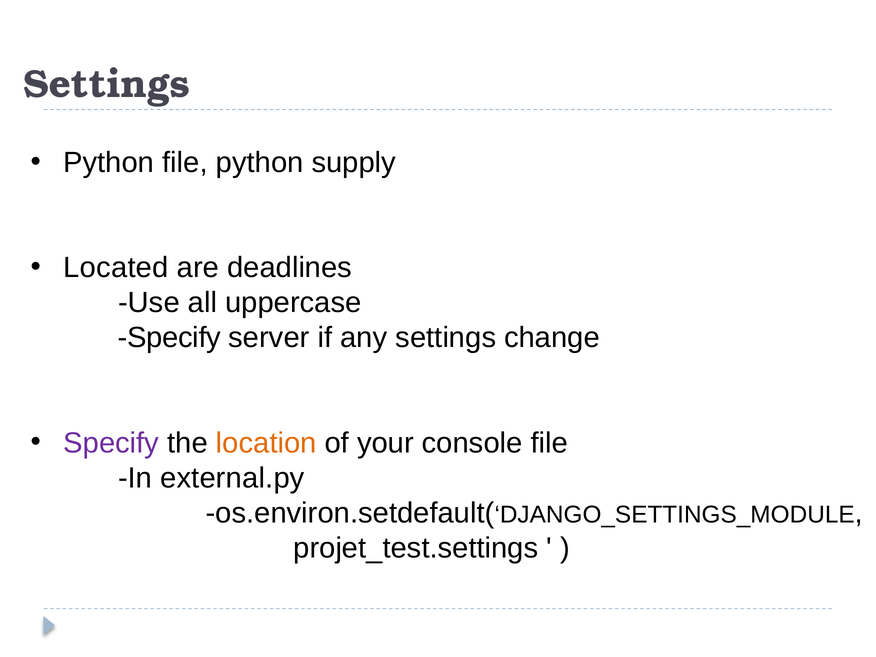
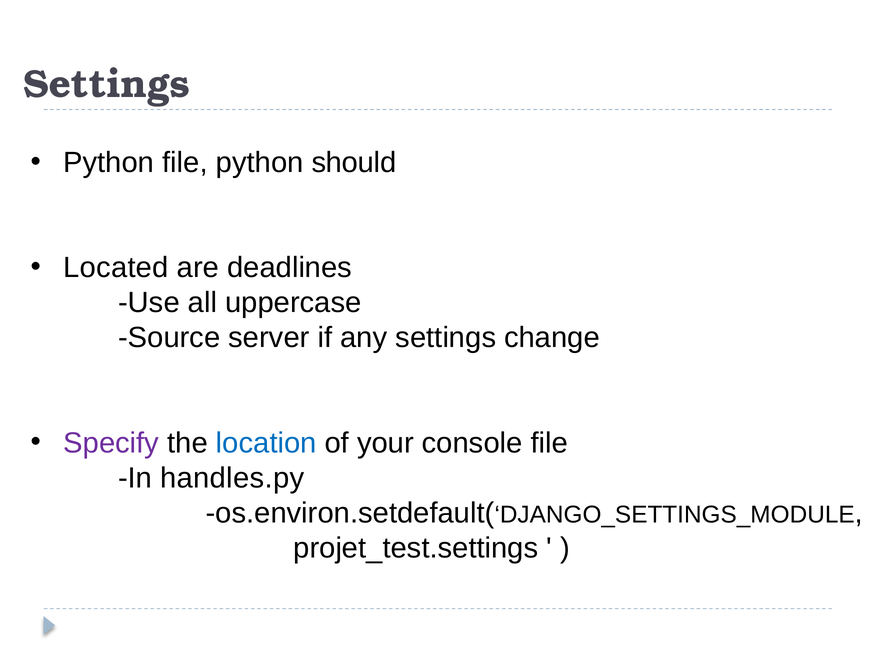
supply: supply -> should
Specify at (169, 338): Specify -> Source
location colour: orange -> blue
external.py: external.py -> handles.py
